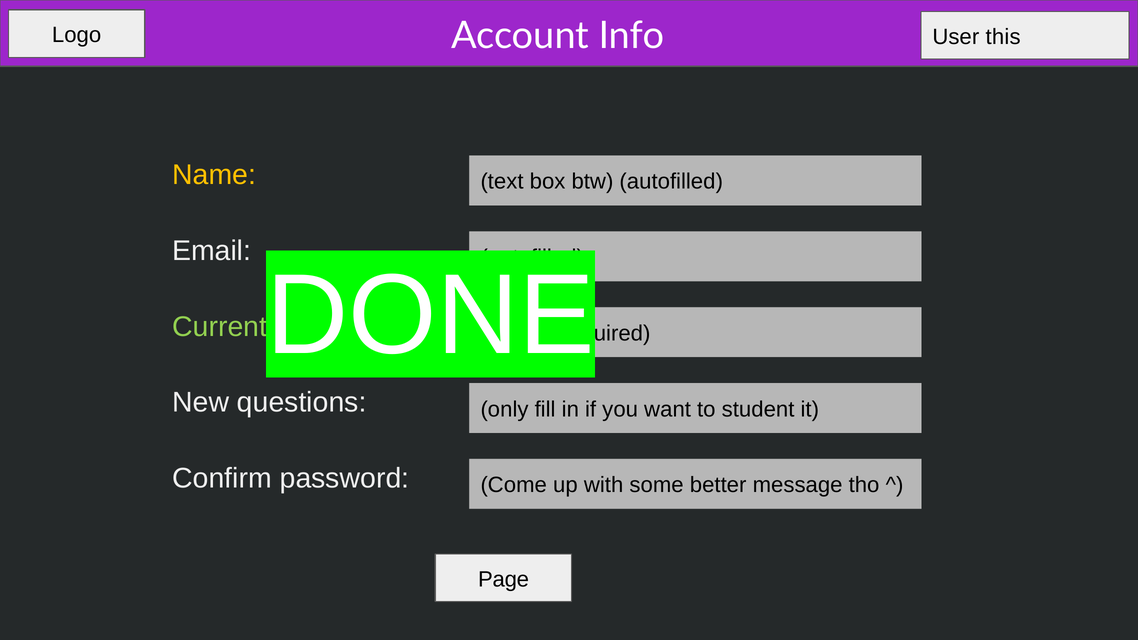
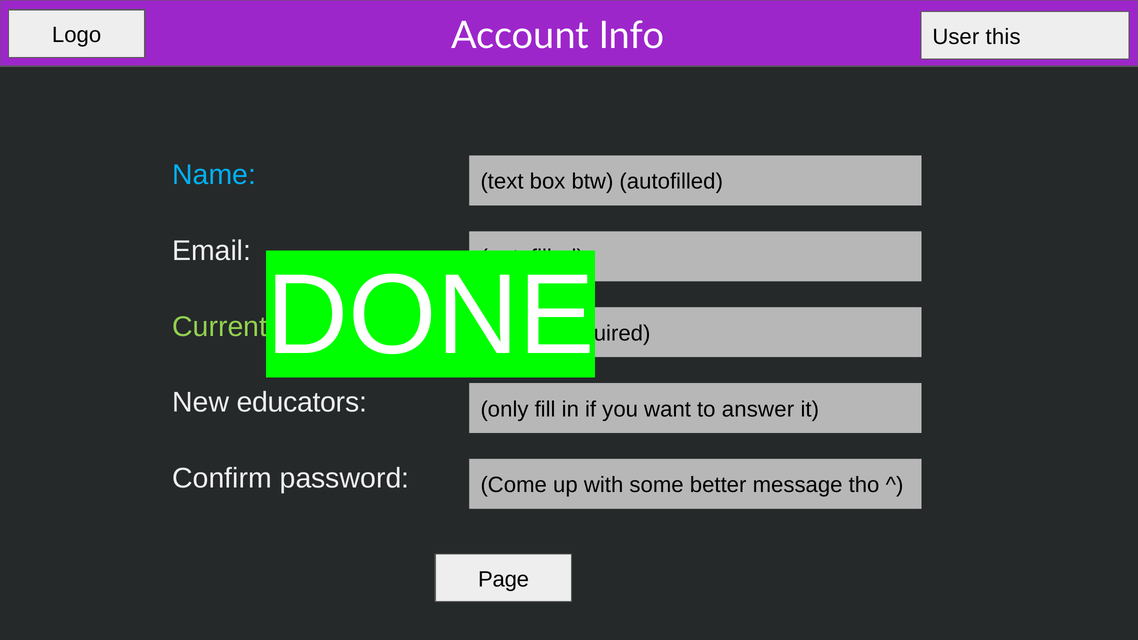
Name colour: yellow -> light blue
questions: questions -> educators
student: student -> answer
